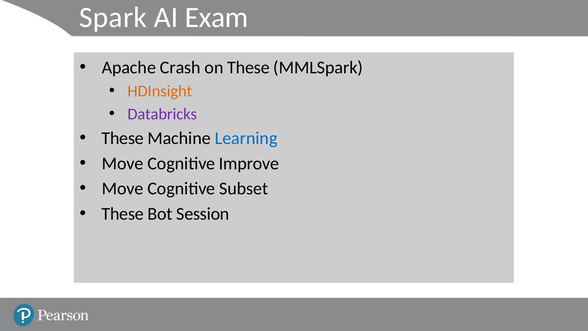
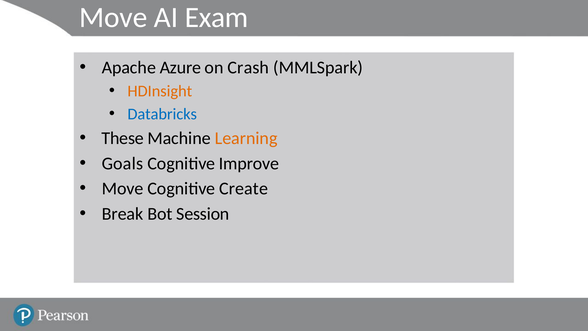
Spark at (113, 18): Spark -> Move
Crash: Crash -> Azure
on These: These -> Crash
Databricks colour: purple -> blue
Learning colour: blue -> orange
Move at (123, 163): Move -> Goals
Subset: Subset -> Create
These at (123, 214): These -> Break
